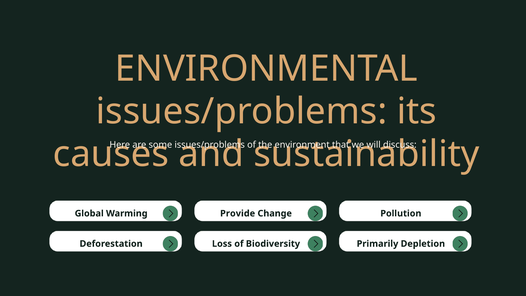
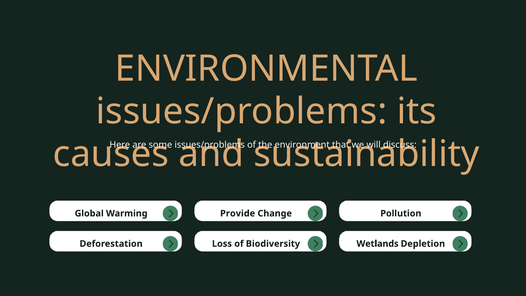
Primarily: Primarily -> Wetlands
